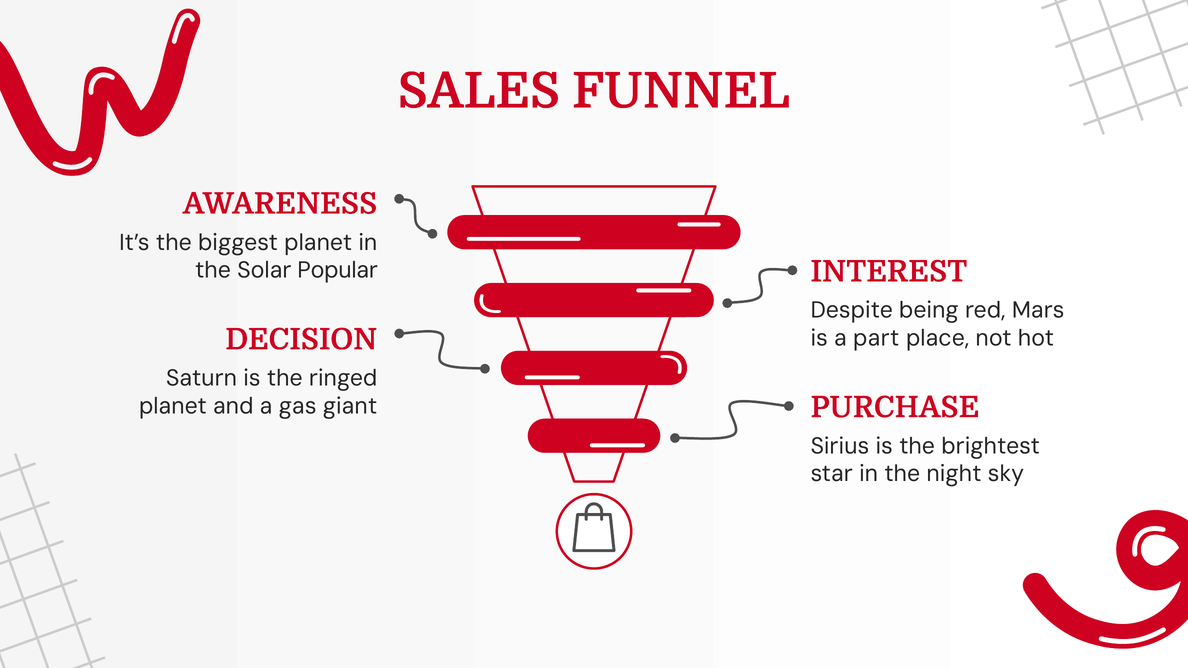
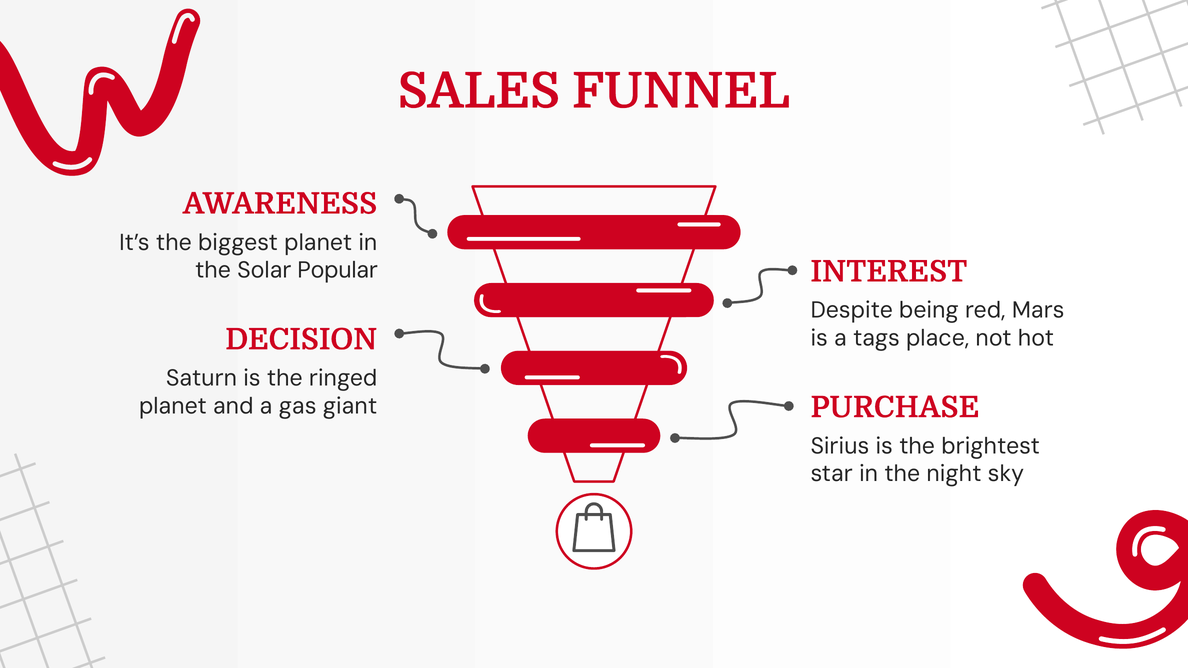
part: part -> tags
